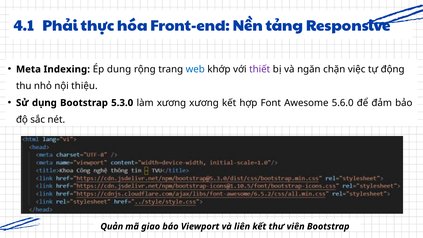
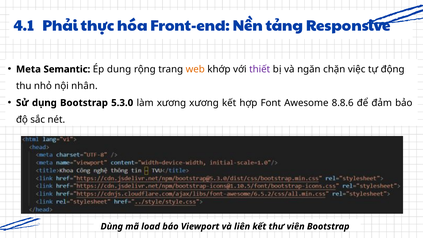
Indexing: Indexing -> Semantic
web colour: blue -> orange
thiệu: thiệu -> nhân
5.6.0: 5.6.0 -> 8.8.6
Quản: Quản -> Dùng
giao: giao -> load
